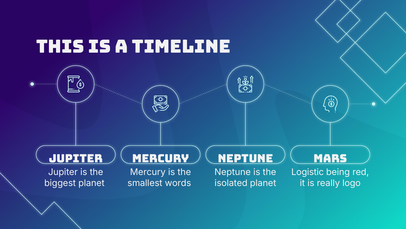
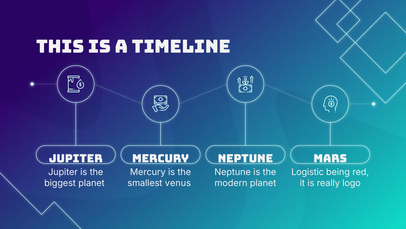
words: words -> venus
isolated: isolated -> modern
